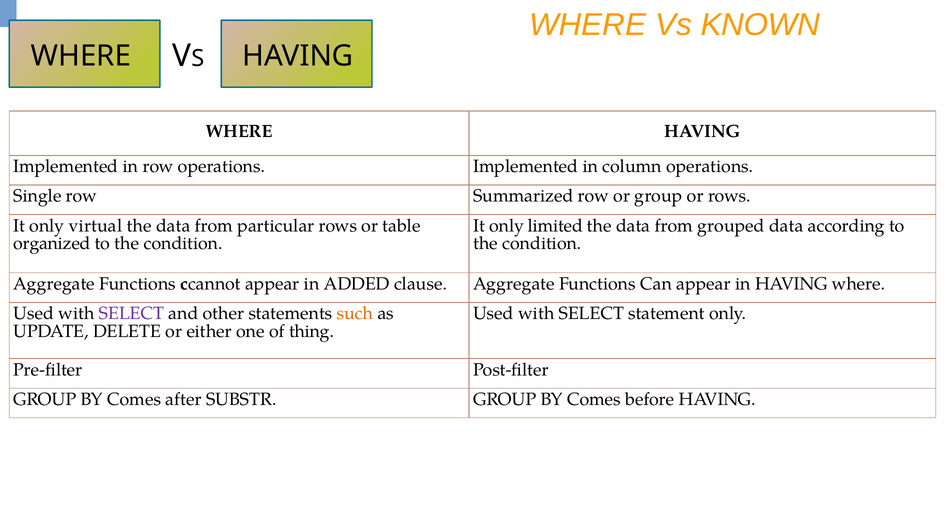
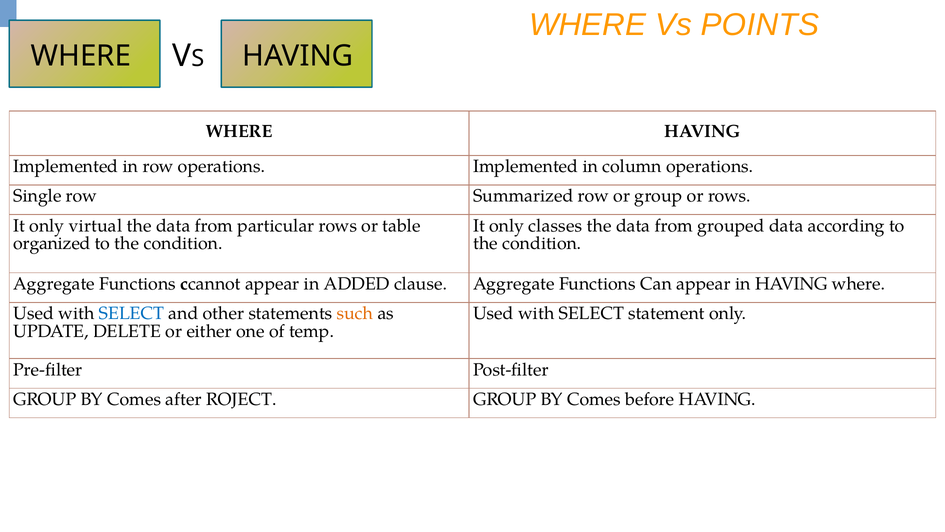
KNOWN: KNOWN -> POINTS
limited: limited -> classes
SELECT at (132, 313) colour: purple -> blue
thing: thing -> temp
SUBSTR: SUBSTR -> ROJECT
